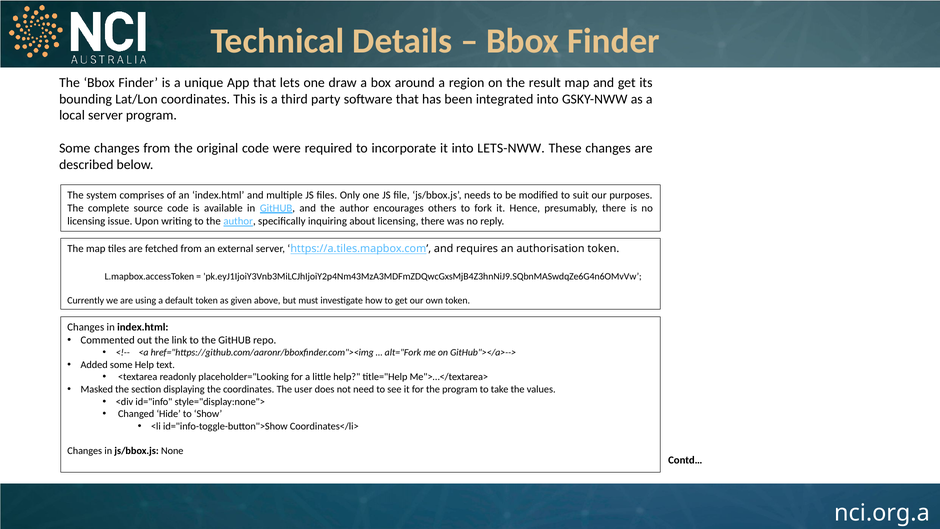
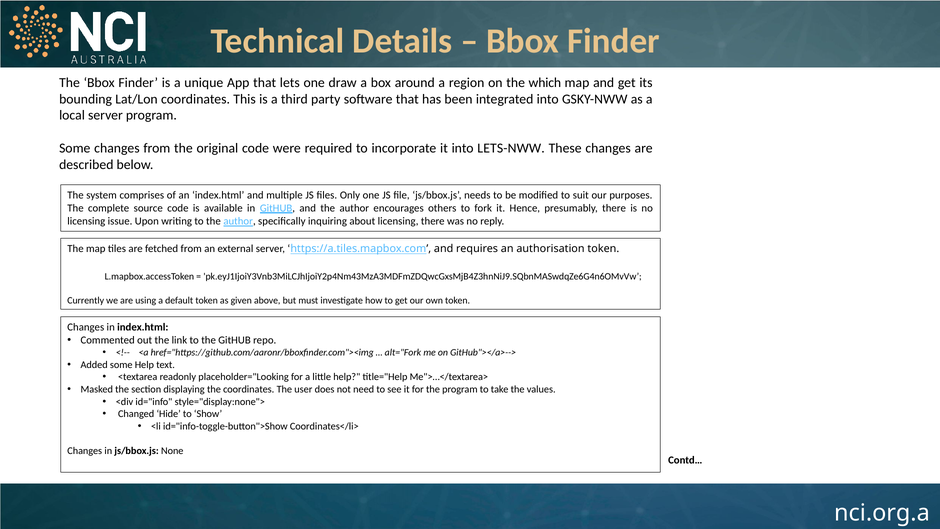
result: result -> which
